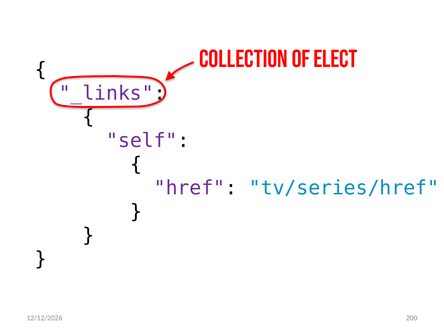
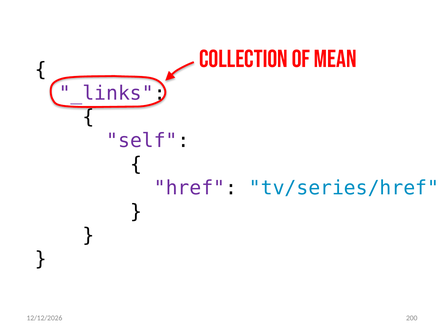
ELECT: ELECT -> MEAN
